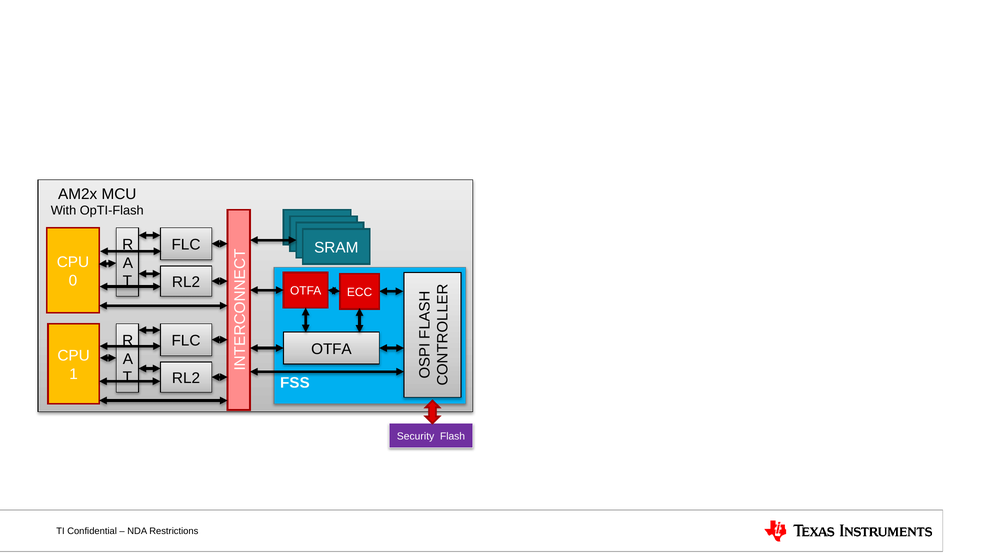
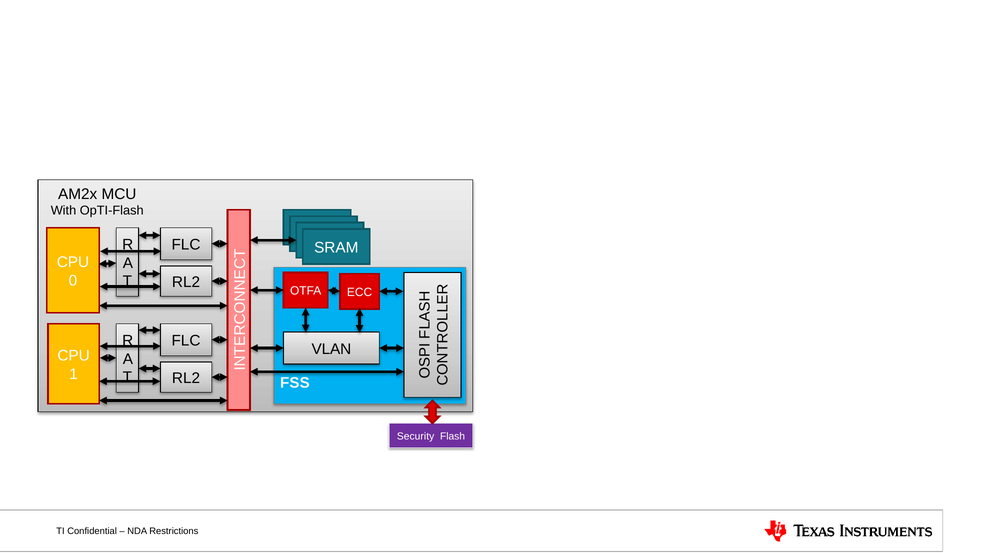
OTFA at (331, 349): OTFA -> VLAN
